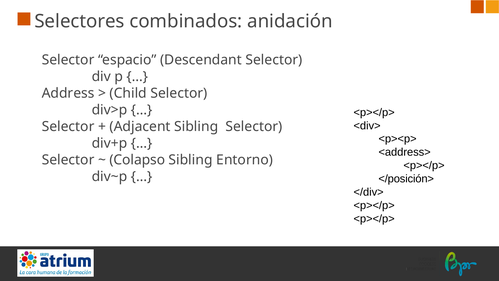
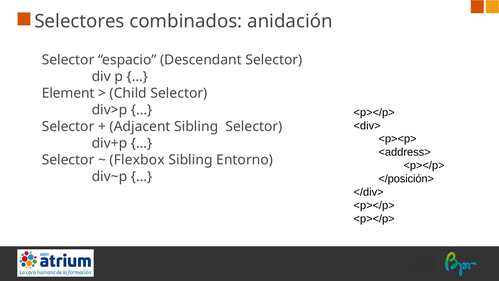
Address: Address -> Element
Colapso: Colapso -> Flexbox
